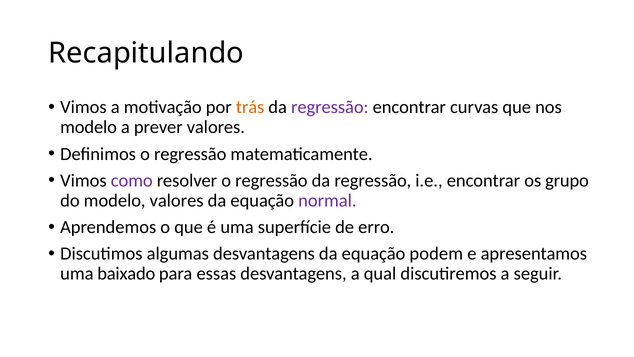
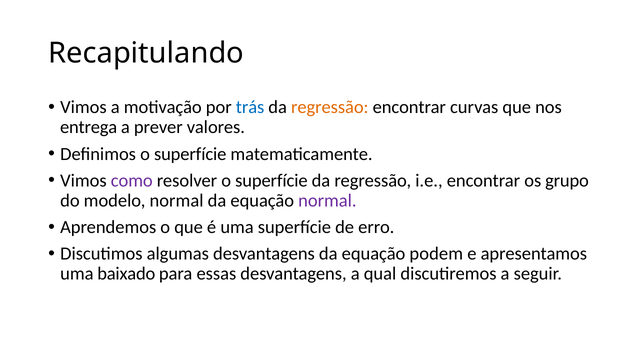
trás colour: orange -> blue
regressão at (330, 107) colour: purple -> orange
modelo at (89, 127): modelo -> entrega
Definimos o regressão: regressão -> superfície
resolver o regressão: regressão -> superfície
modelo valores: valores -> normal
